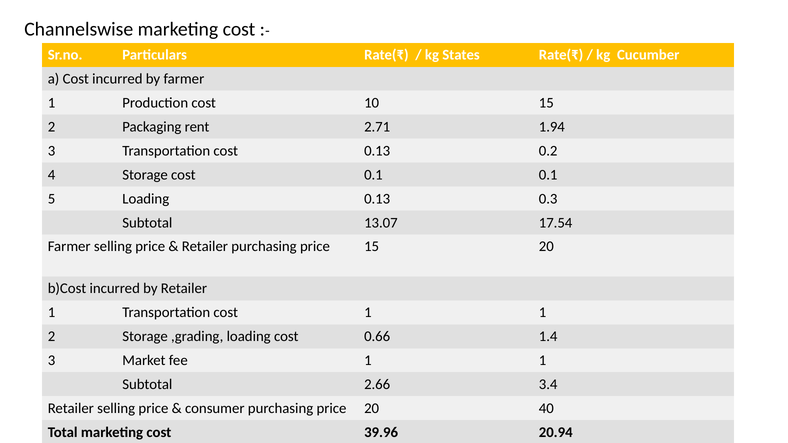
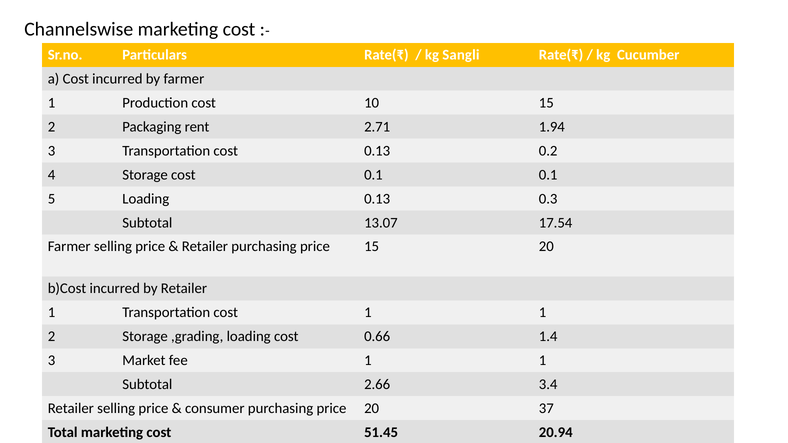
States: States -> Sangli
40: 40 -> 37
39.96: 39.96 -> 51.45
